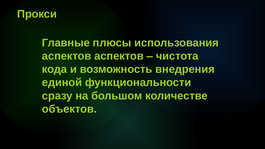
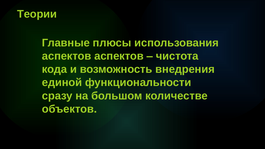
Прокси: Прокси -> Теории
